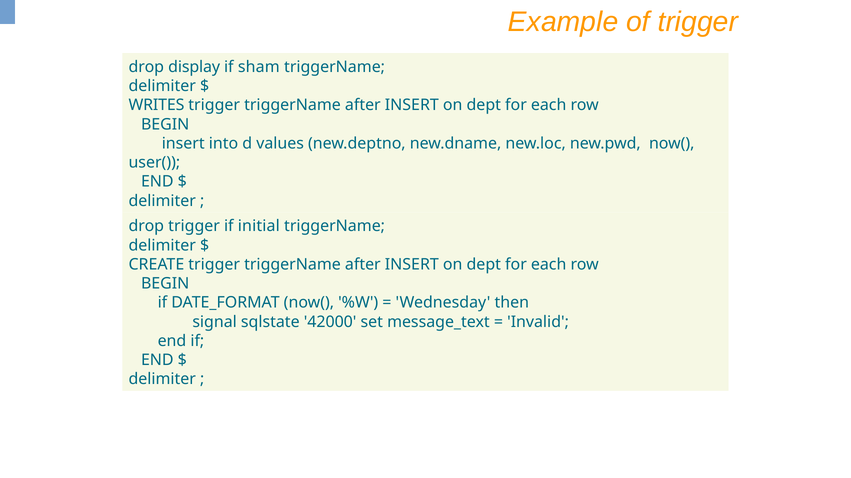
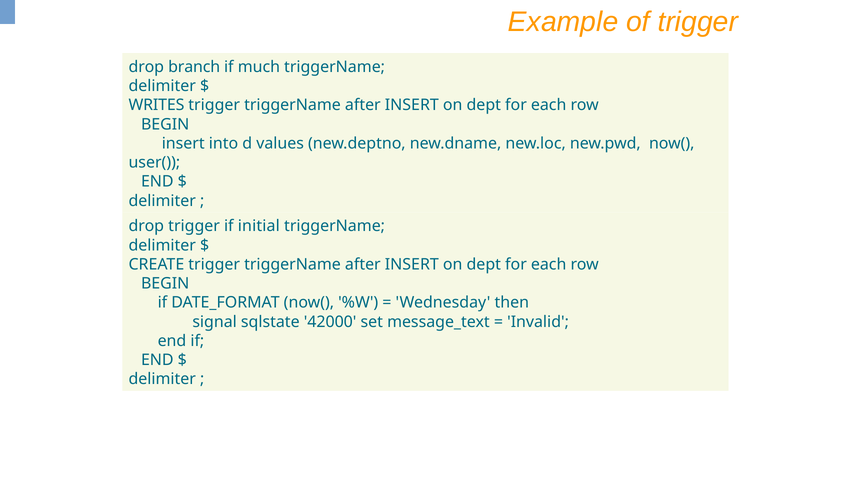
display: display -> branch
sham: sham -> much
